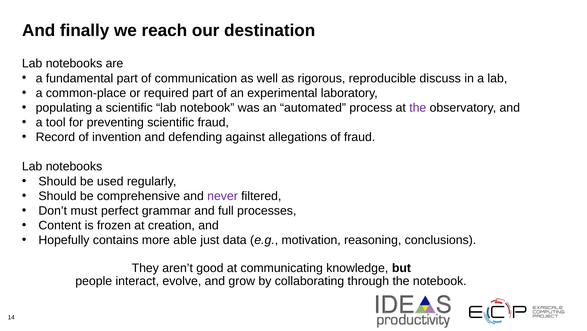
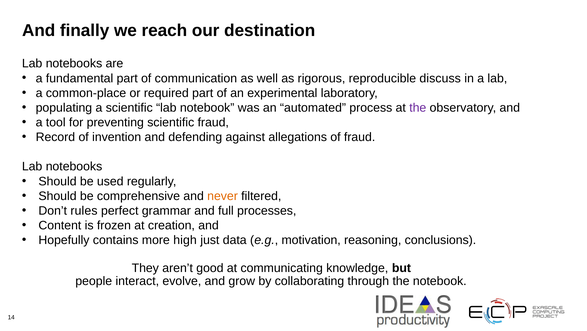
never colour: purple -> orange
must: must -> rules
able: able -> high
